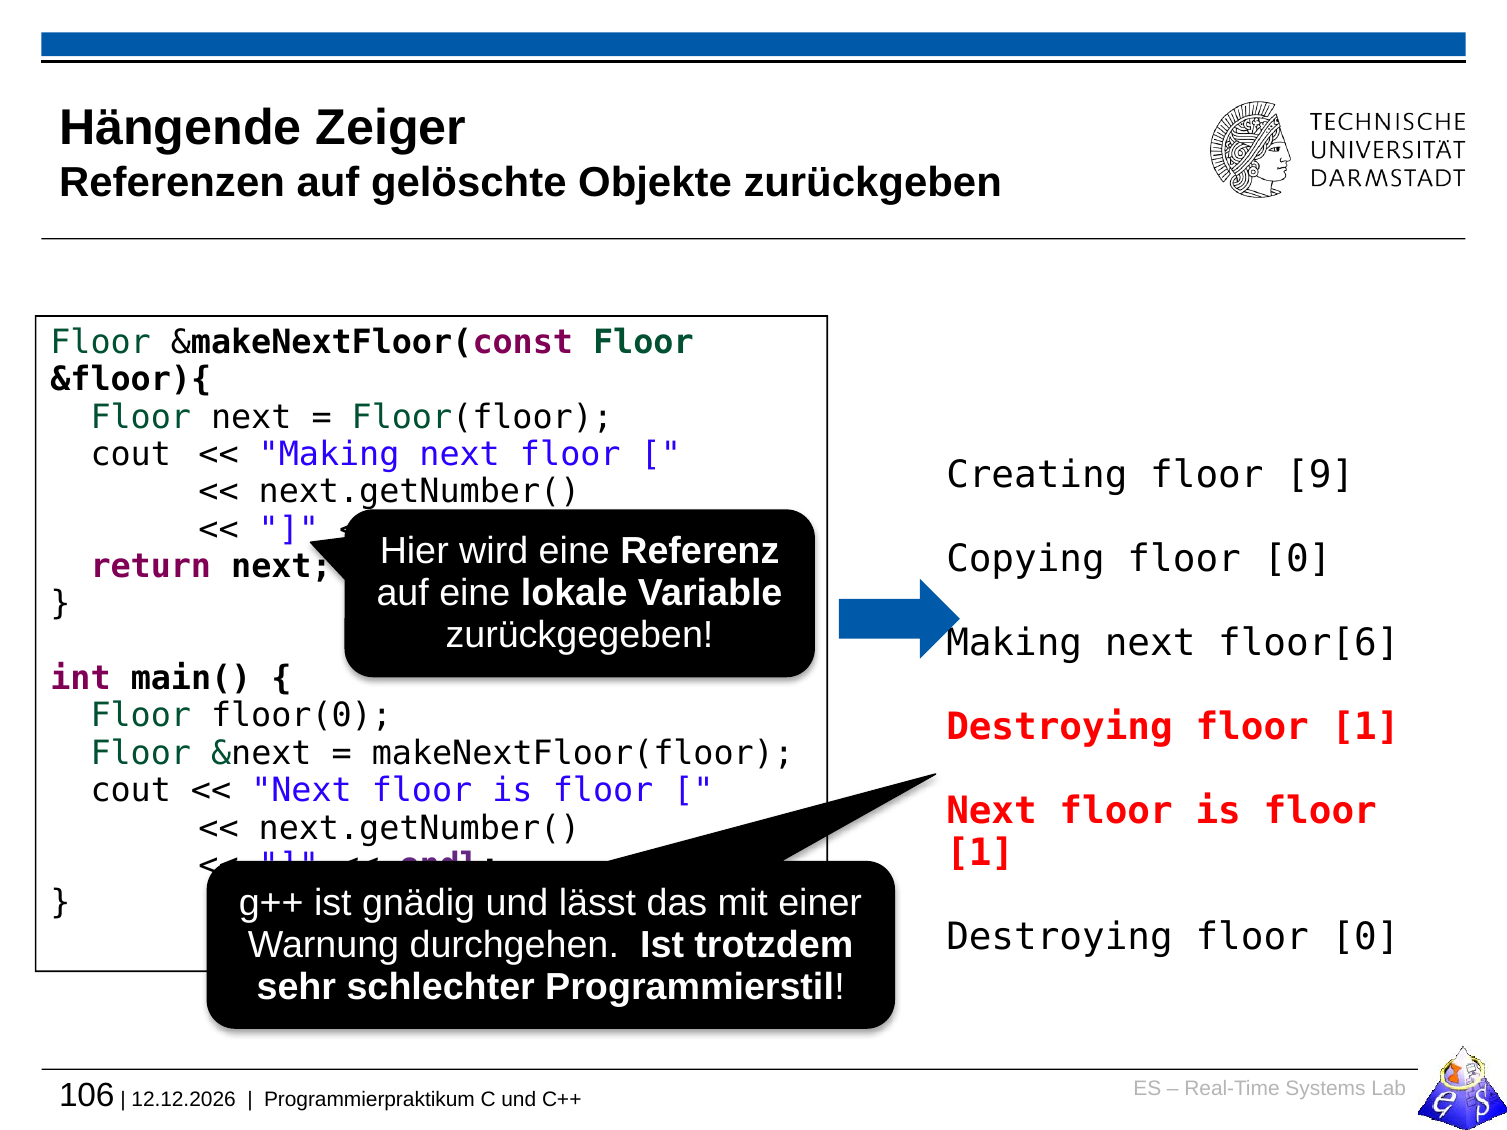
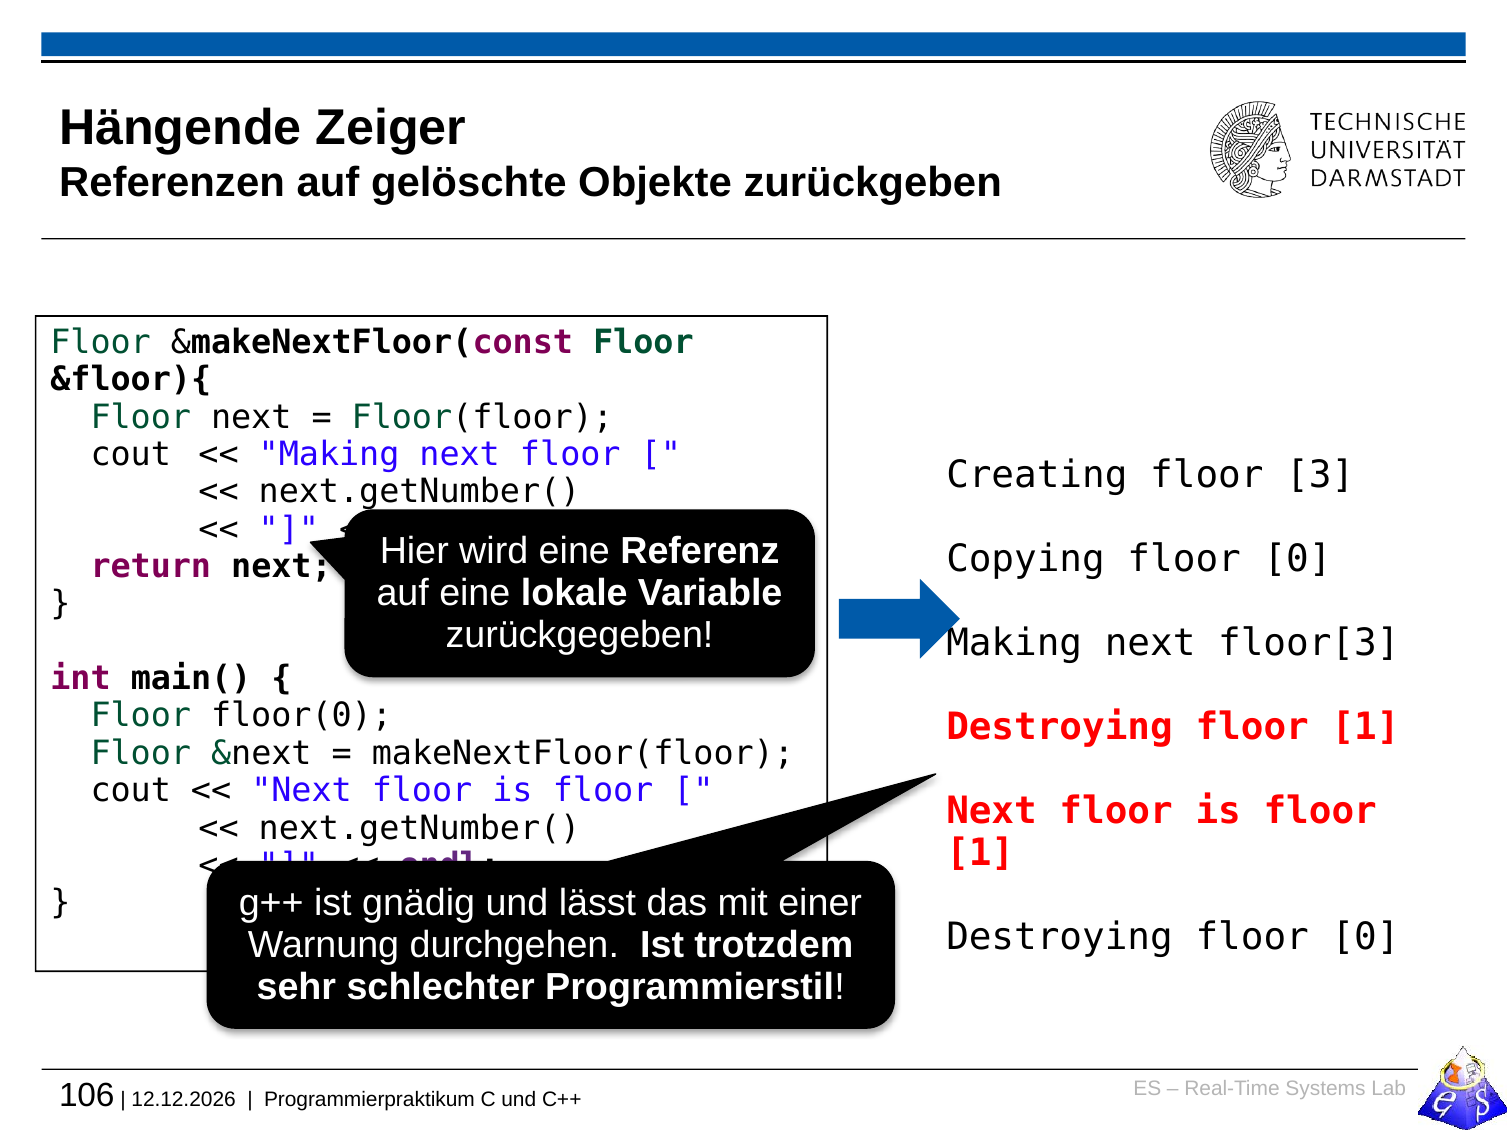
9: 9 -> 3
floor[6: floor[6 -> floor[3
